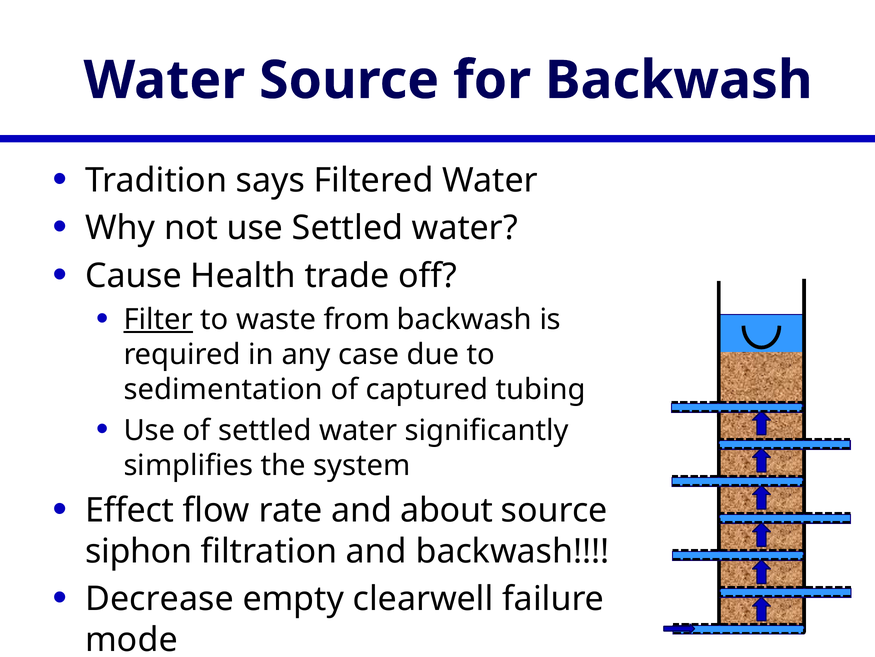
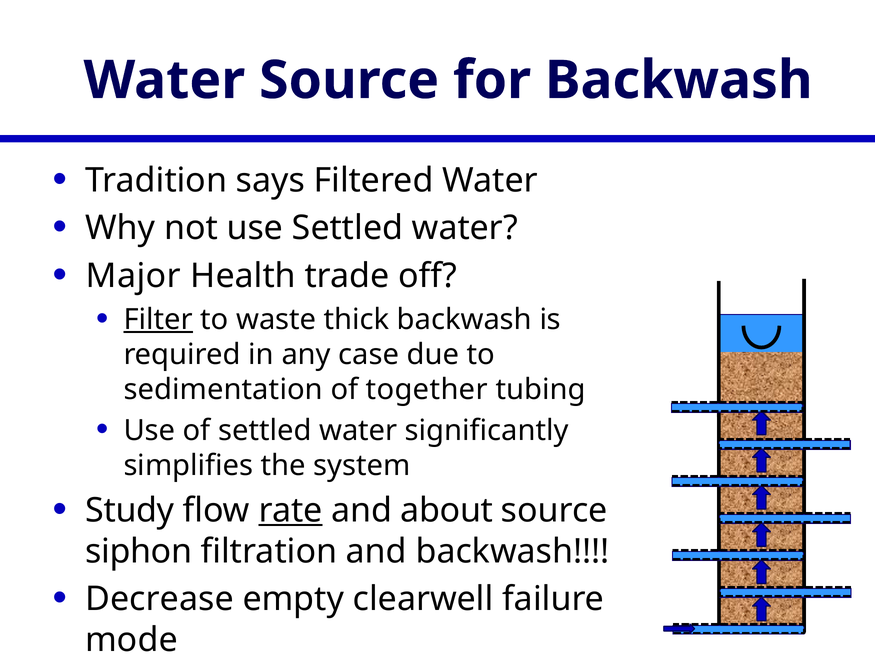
Cause: Cause -> Major
from: from -> thick
captured: captured -> together
Effect: Effect -> Study
rate underline: none -> present
